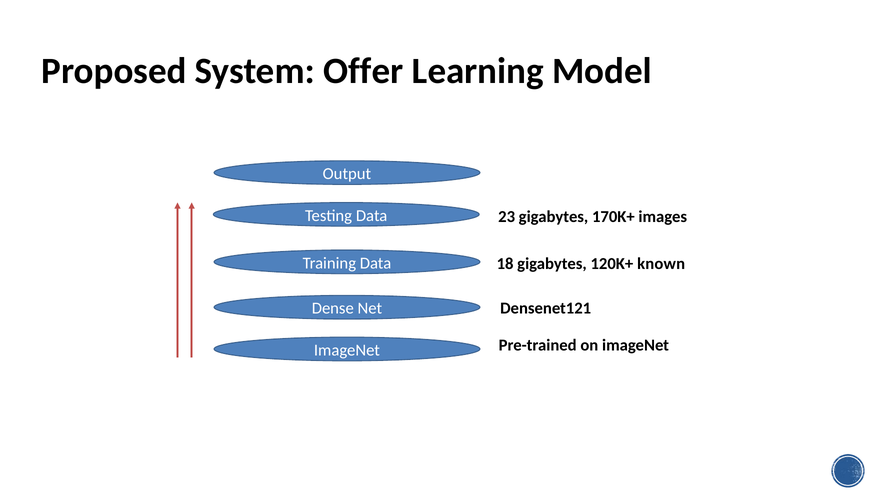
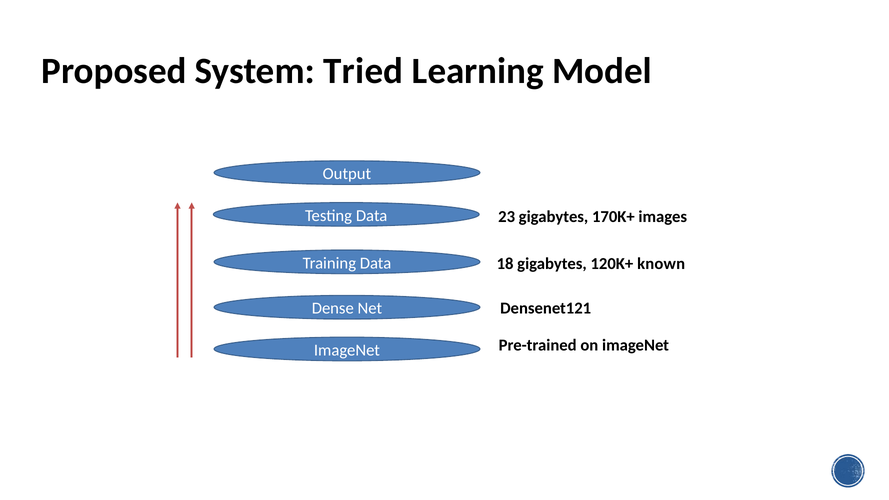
Offer: Offer -> Tried
